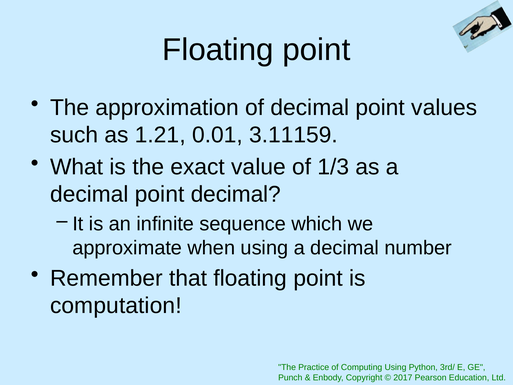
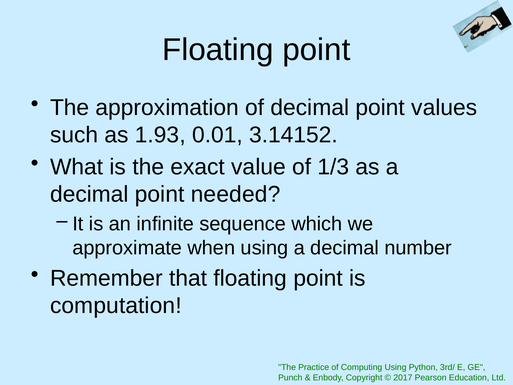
1.21: 1.21 -> 1.93
3.11159: 3.11159 -> 3.14152
point decimal: decimal -> needed
